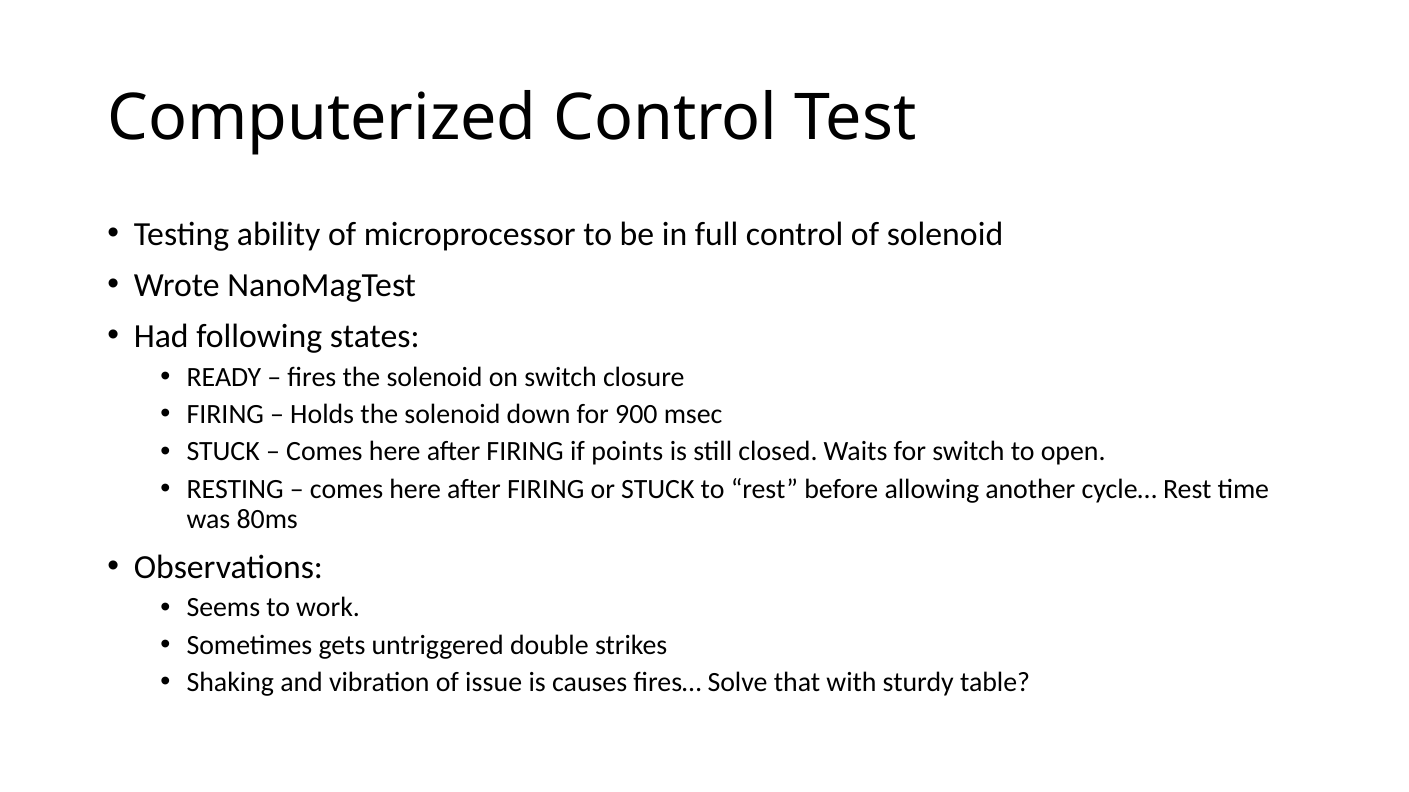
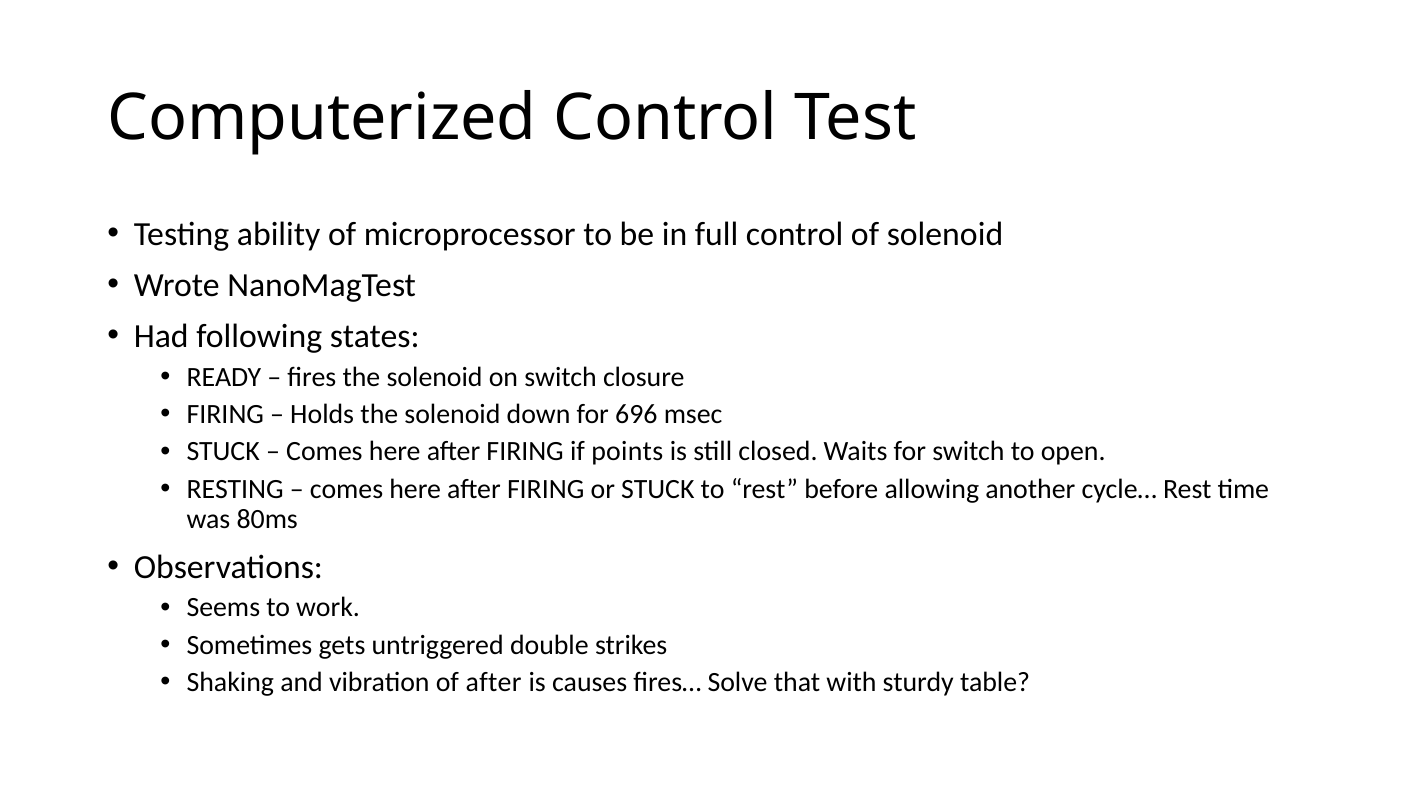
900: 900 -> 696
of issue: issue -> after
